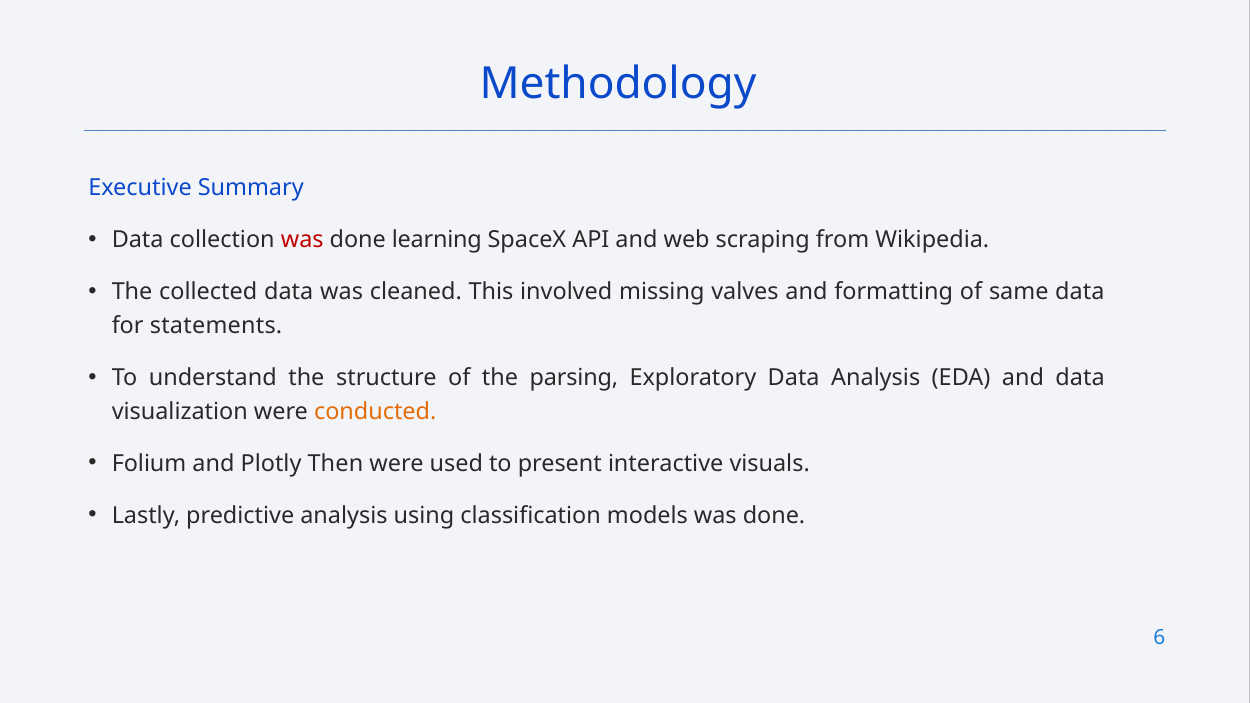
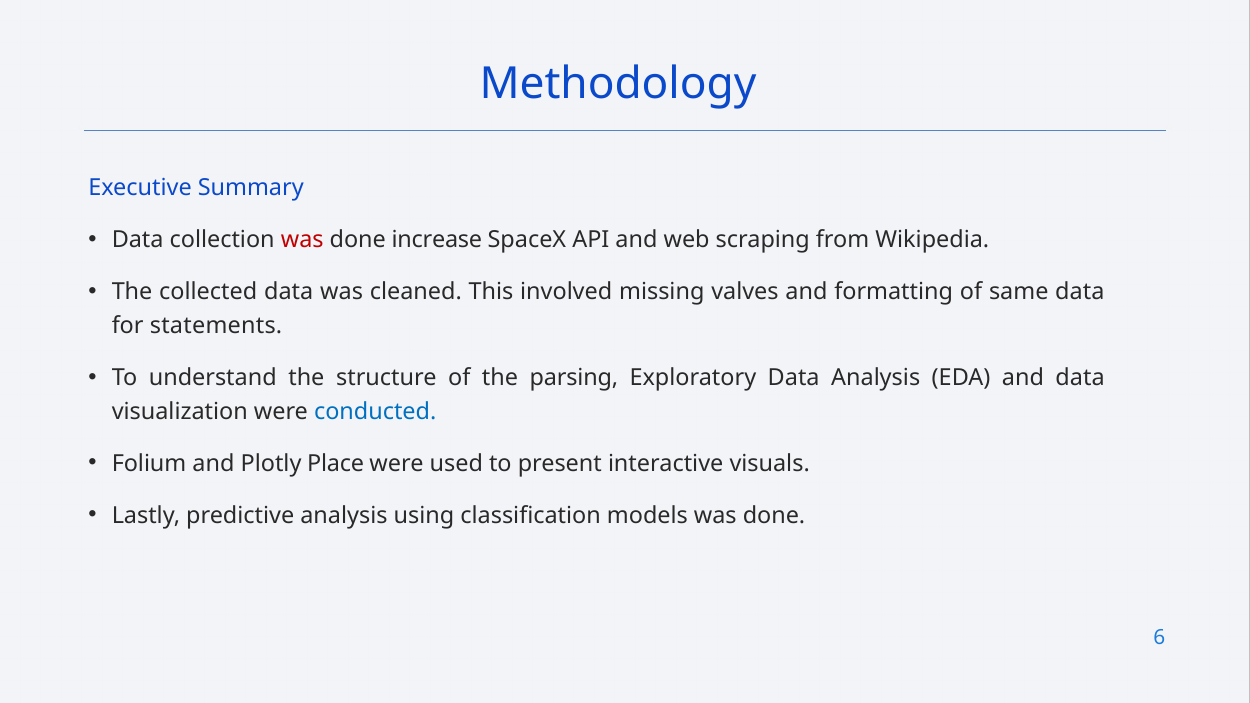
learning: learning -> increase
conducted colour: orange -> blue
Then: Then -> Place
